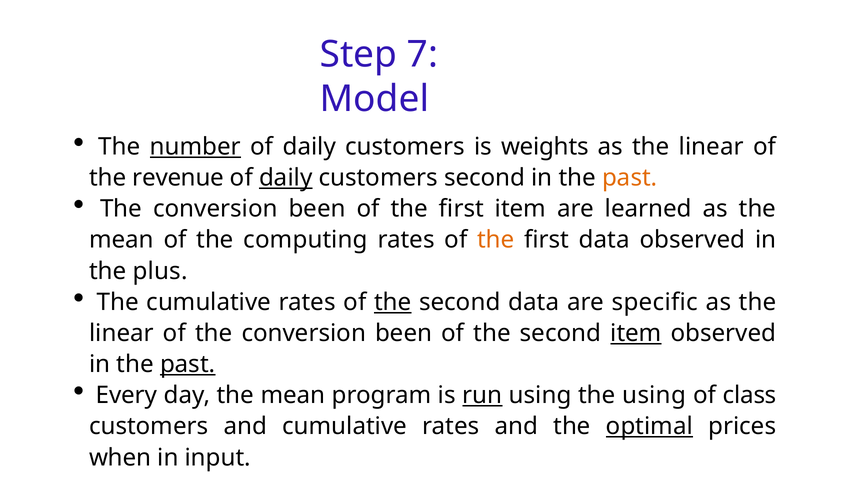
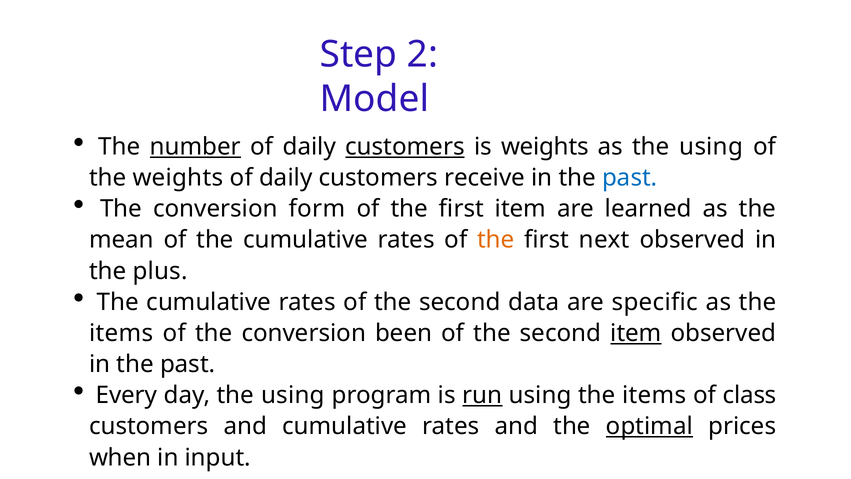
7: 7 -> 2
customers at (405, 147) underline: none -> present
linear at (711, 147): linear -> using
the revenue: revenue -> weights
daily at (286, 178) underline: present -> none
customers second: second -> receive
past at (630, 178) colour: orange -> blue
been at (317, 209): been -> form
of the computing: computing -> cumulative
first data: data -> next
the at (393, 302) underline: present -> none
linear at (121, 333): linear -> items
past at (188, 364) underline: present -> none
day the mean: mean -> using
using the using: using -> items
